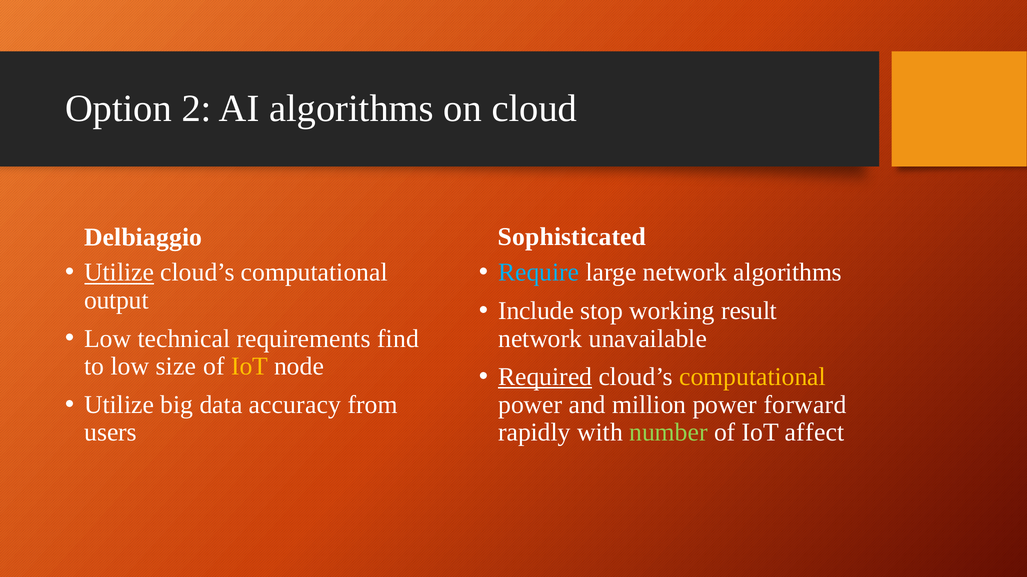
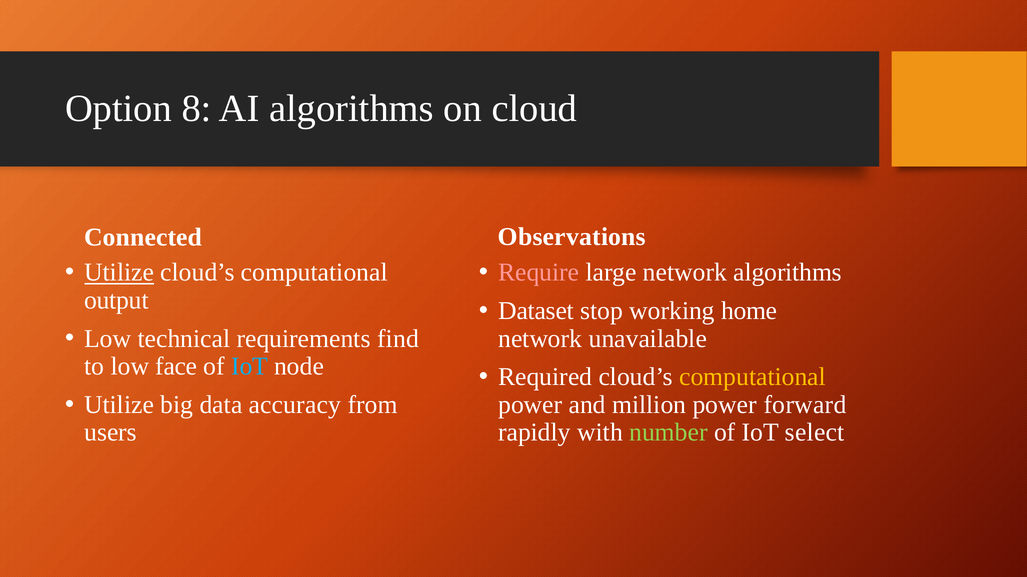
2: 2 -> 8
Sophisticated: Sophisticated -> Observations
Delbiaggio: Delbiaggio -> Connected
Require colour: light blue -> pink
Include: Include -> Dataset
result: result -> home
size: size -> face
IoT at (250, 367) colour: yellow -> light blue
Required underline: present -> none
affect: affect -> select
